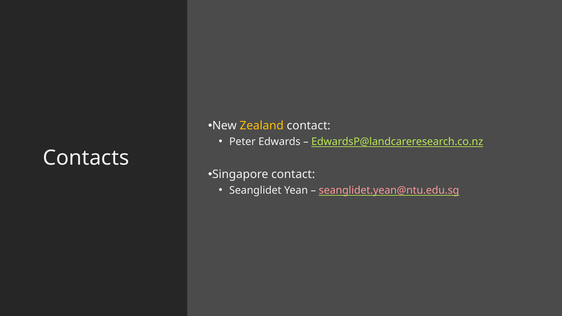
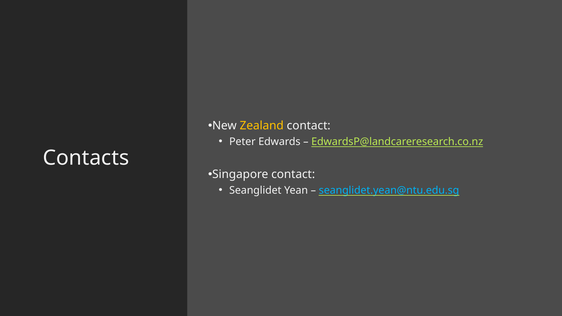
seanglidet.yean@ntu.edu.sg colour: pink -> light blue
